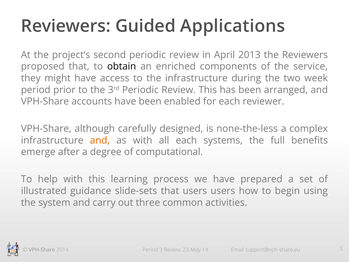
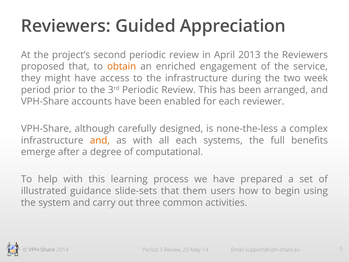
Applications: Applications -> Appreciation
obtain colour: black -> orange
components: components -> engagement
that users: users -> them
